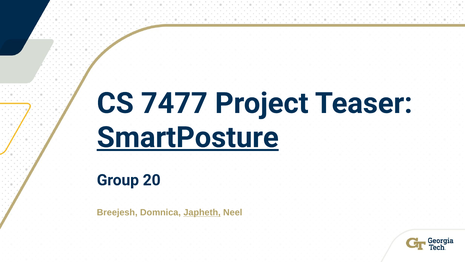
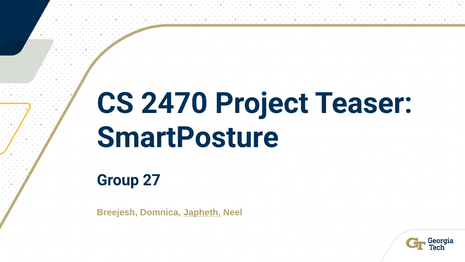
7477: 7477 -> 2470
SmartPosture underline: present -> none
20: 20 -> 27
